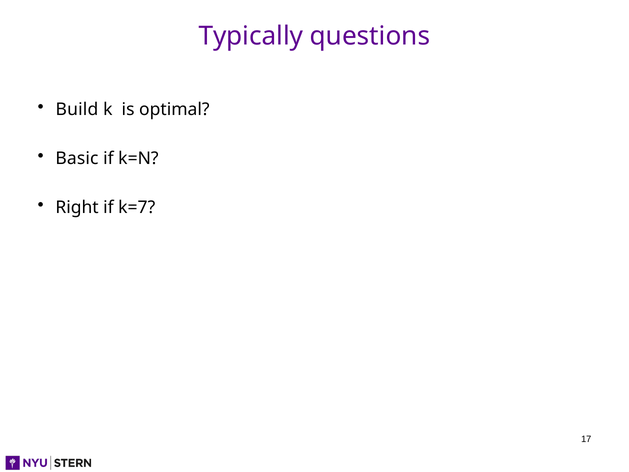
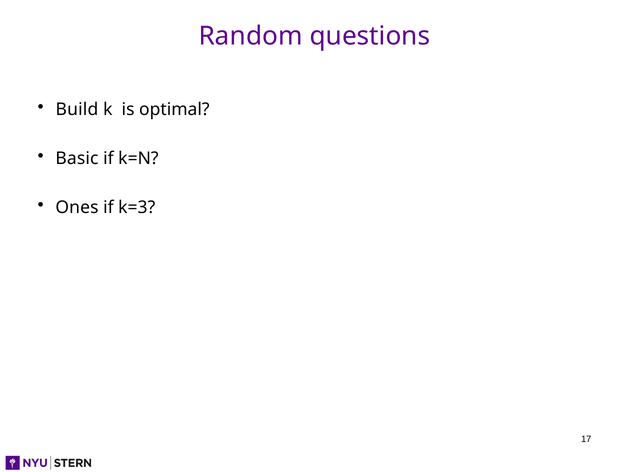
Typically: Typically -> Random
Right: Right -> Ones
k=7: k=7 -> k=3
